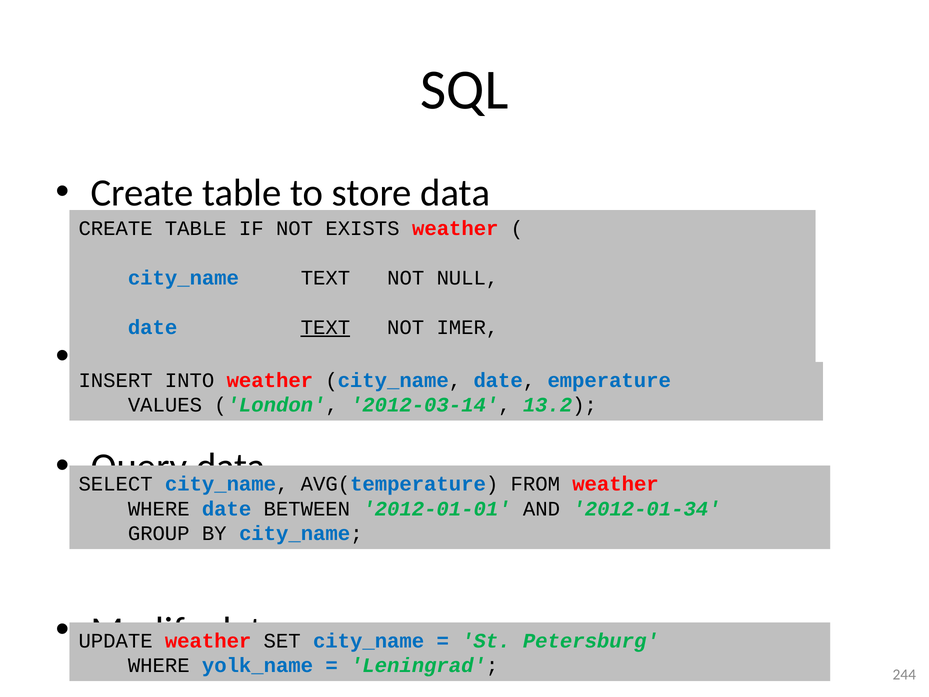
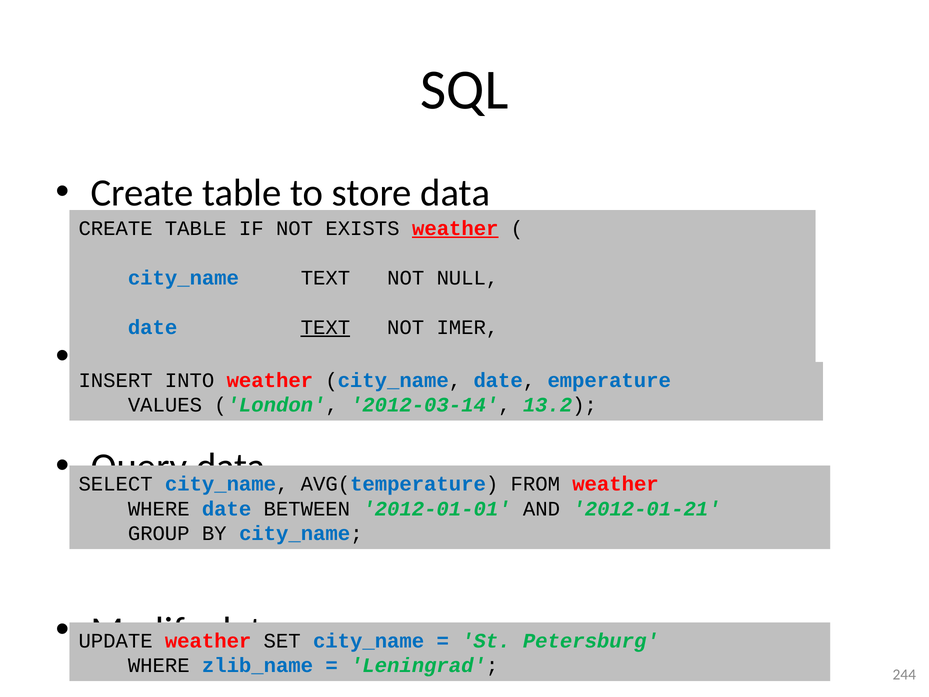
weather at (455, 228) underline: none -> present
2012-01-34: 2012-01-34 -> 2012-01-21
yolk_name: yolk_name -> zlib_name
